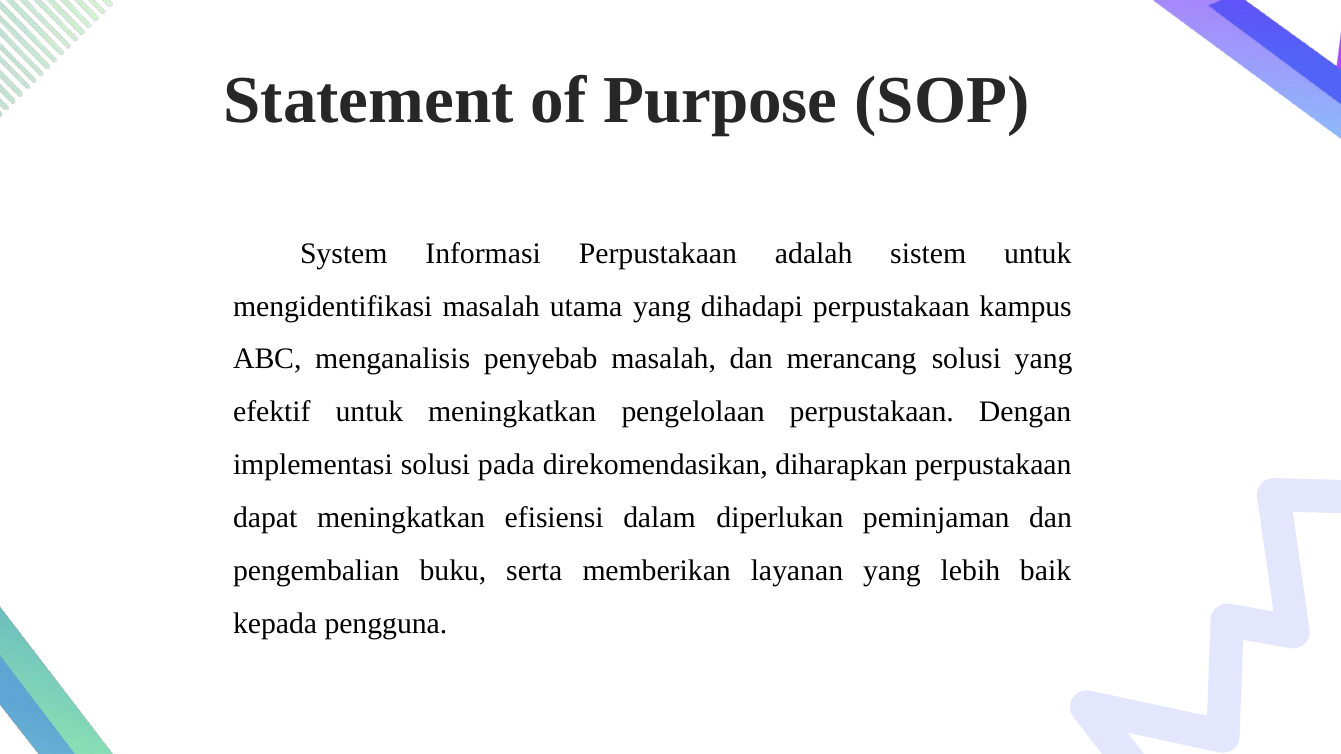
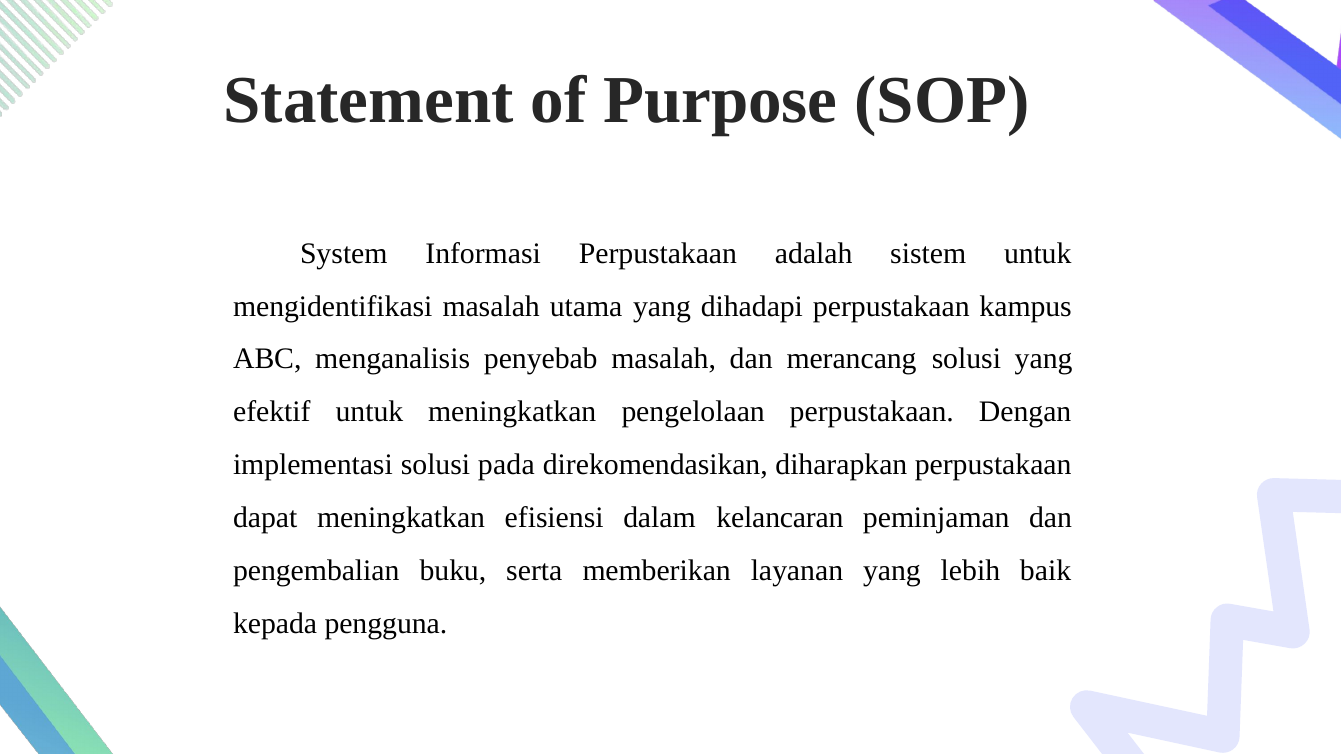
diperlukan: diperlukan -> kelancaran
